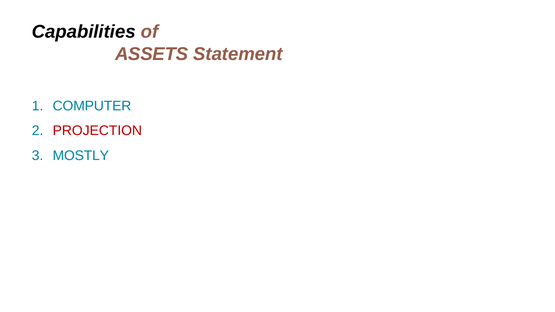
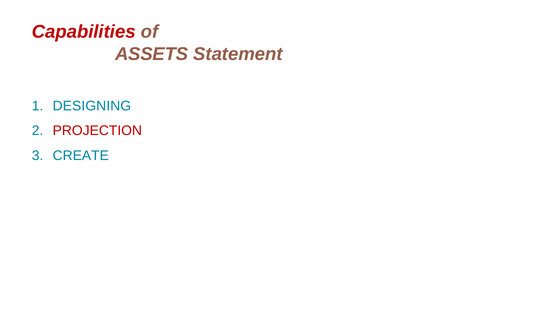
Capabilities colour: black -> red
COMPUTER: COMPUTER -> DESIGNING
MOSTLY: MOSTLY -> CREATE
